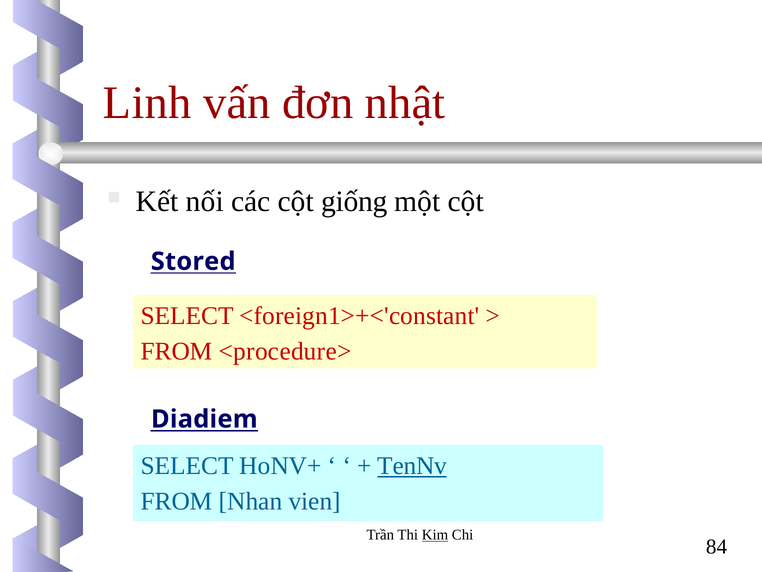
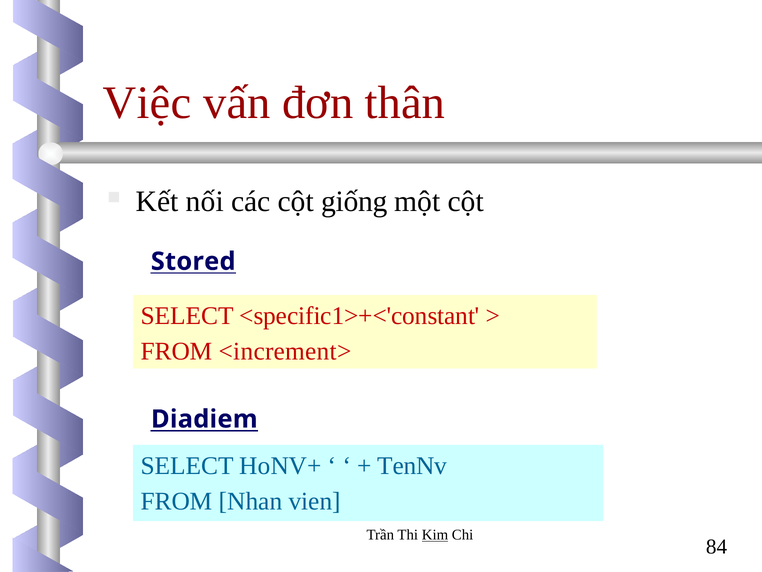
Linh: Linh -> Việc
nhật: nhật -> thân
<foreign1>+<'constant: <foreign1>+<'constant -> <specific1>+<'constant
<procedure>: <procedure> -> <increment>
TenNv underline: present -> none
